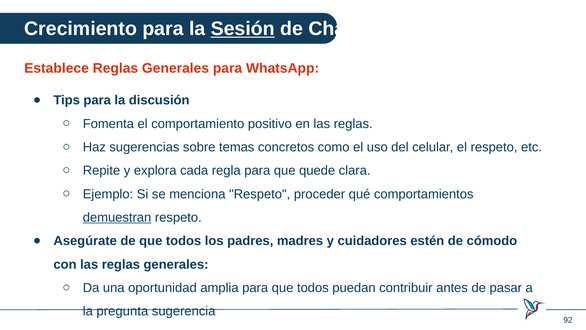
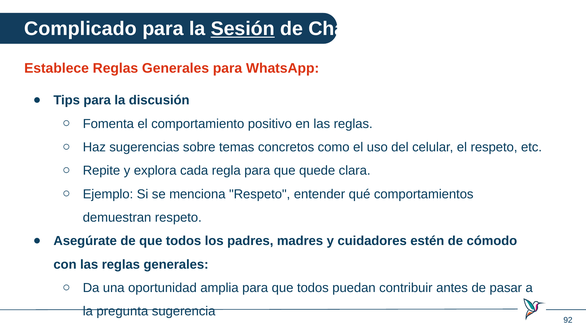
Crecimiento: Crecimiento -> Complicado
proceder: proceder -> entender
demuestran underline: present -> none
